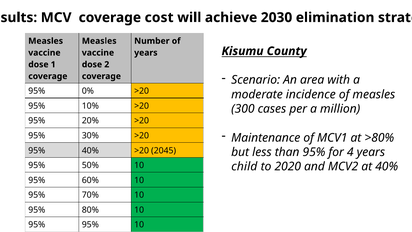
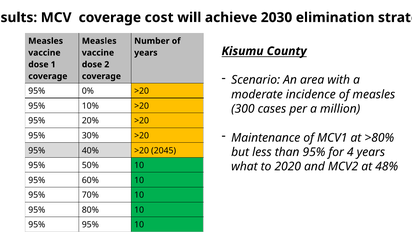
child: child -> what
at 40%: 40% -> 48%
